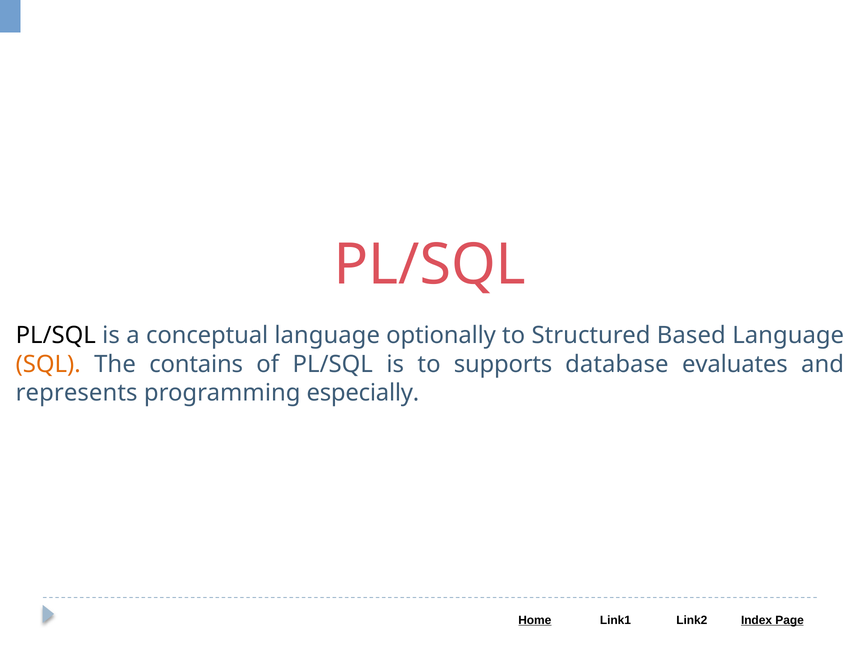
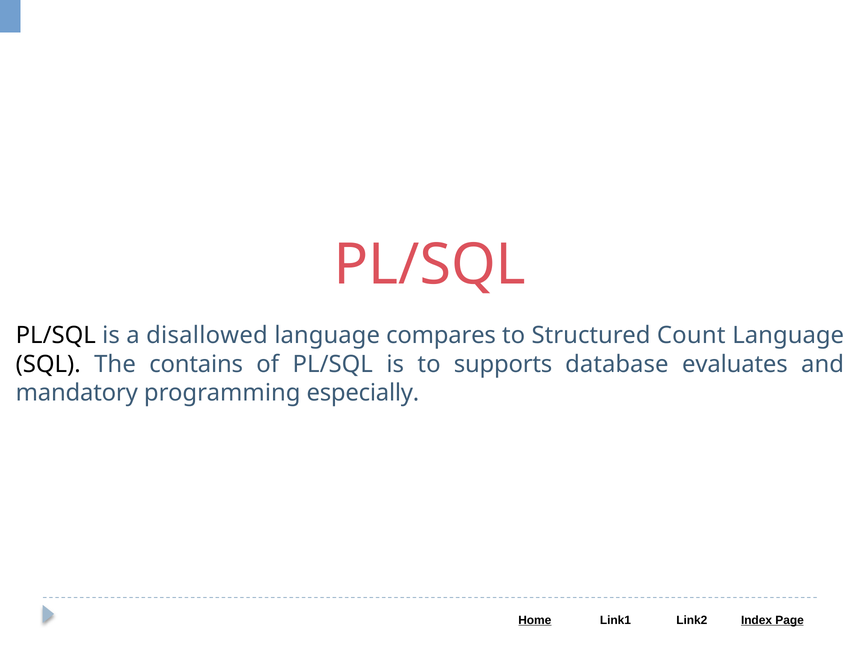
conceptual: conceptual -> disallowed
optionally: optionally -> compares
Based: Based -> Count
SQL colour: orange -> black
represents: represents -> mandatory
